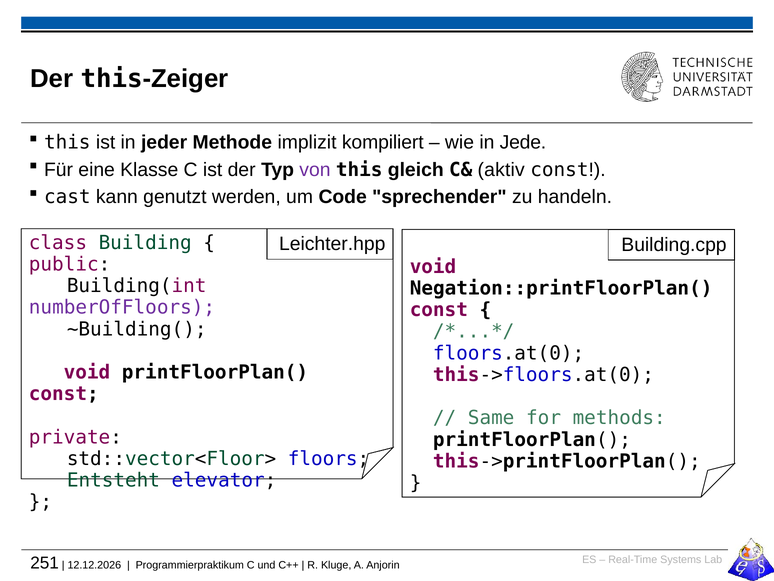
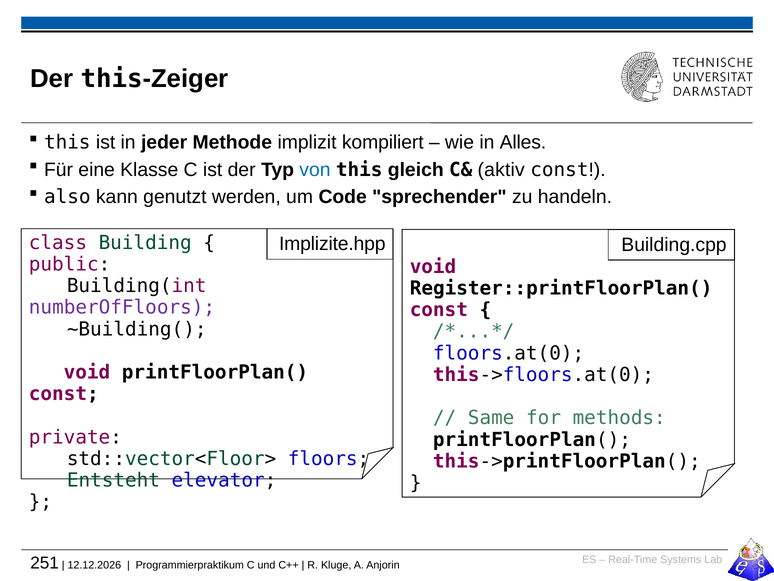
Jede: Jede -> Alles
von colour: purple -> blue
cast: cast -> also
Leichter.hpp: Leichter.hpp -> Implizite.hpp
Negation::printFloorPlan(: Negation::printFloorPlan( -> Register::printFloorPlan(
